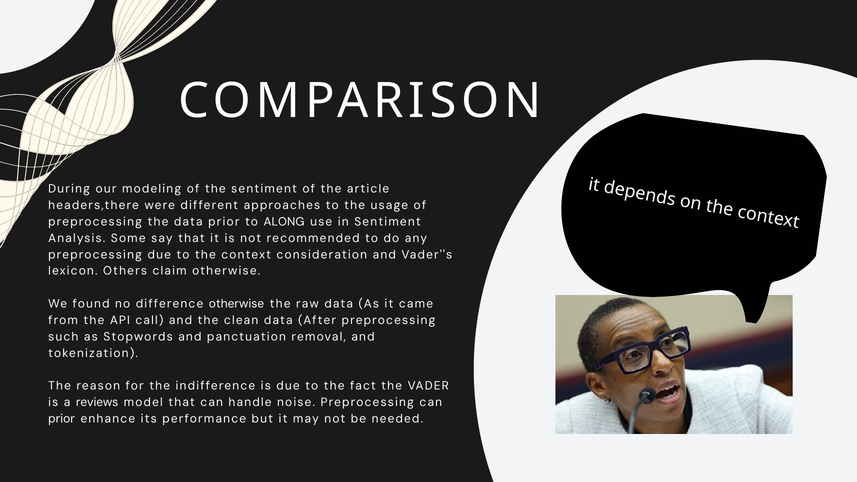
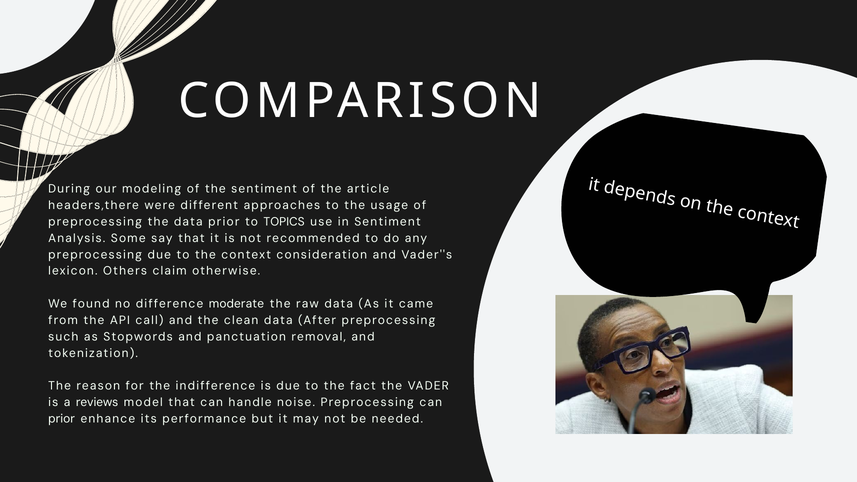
ALONG: ALONG -> TOPICS
difference otherwise: otherwise -> moderate
